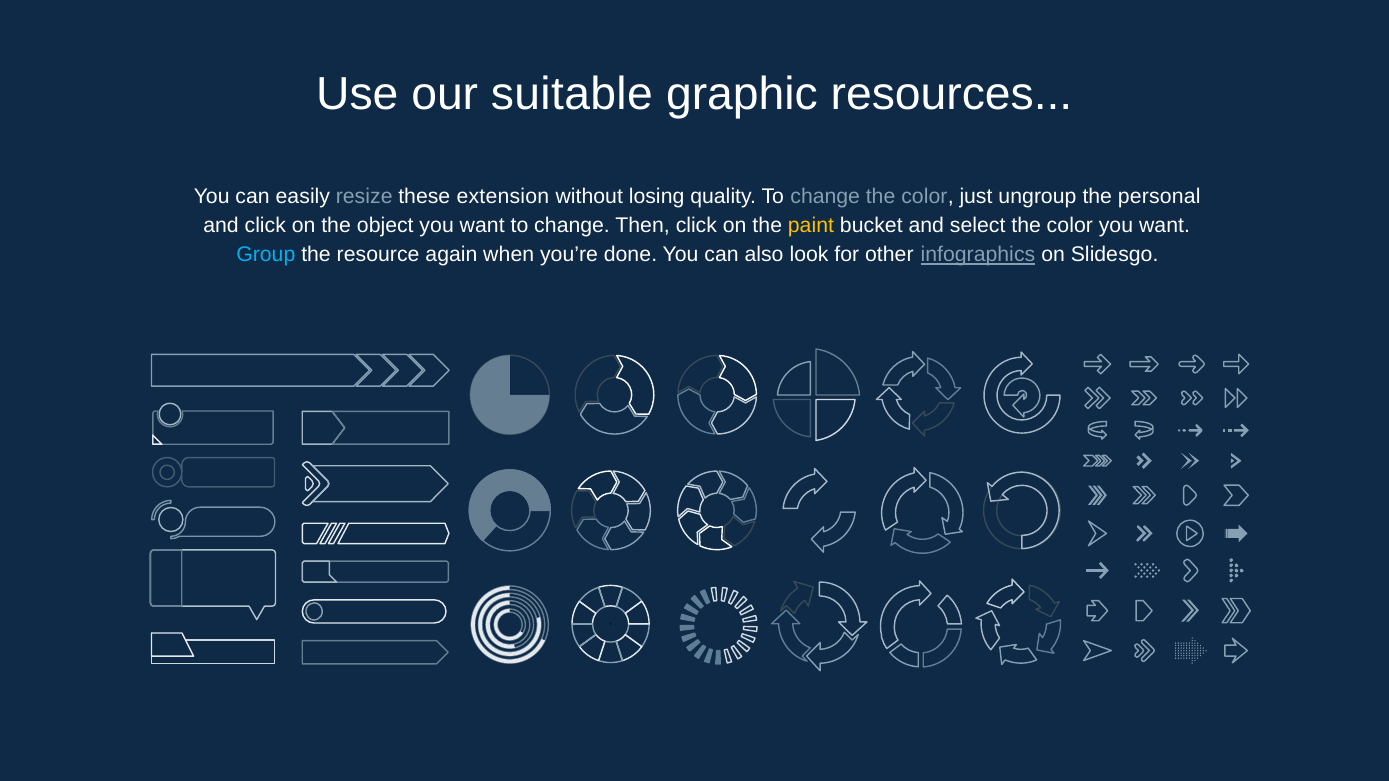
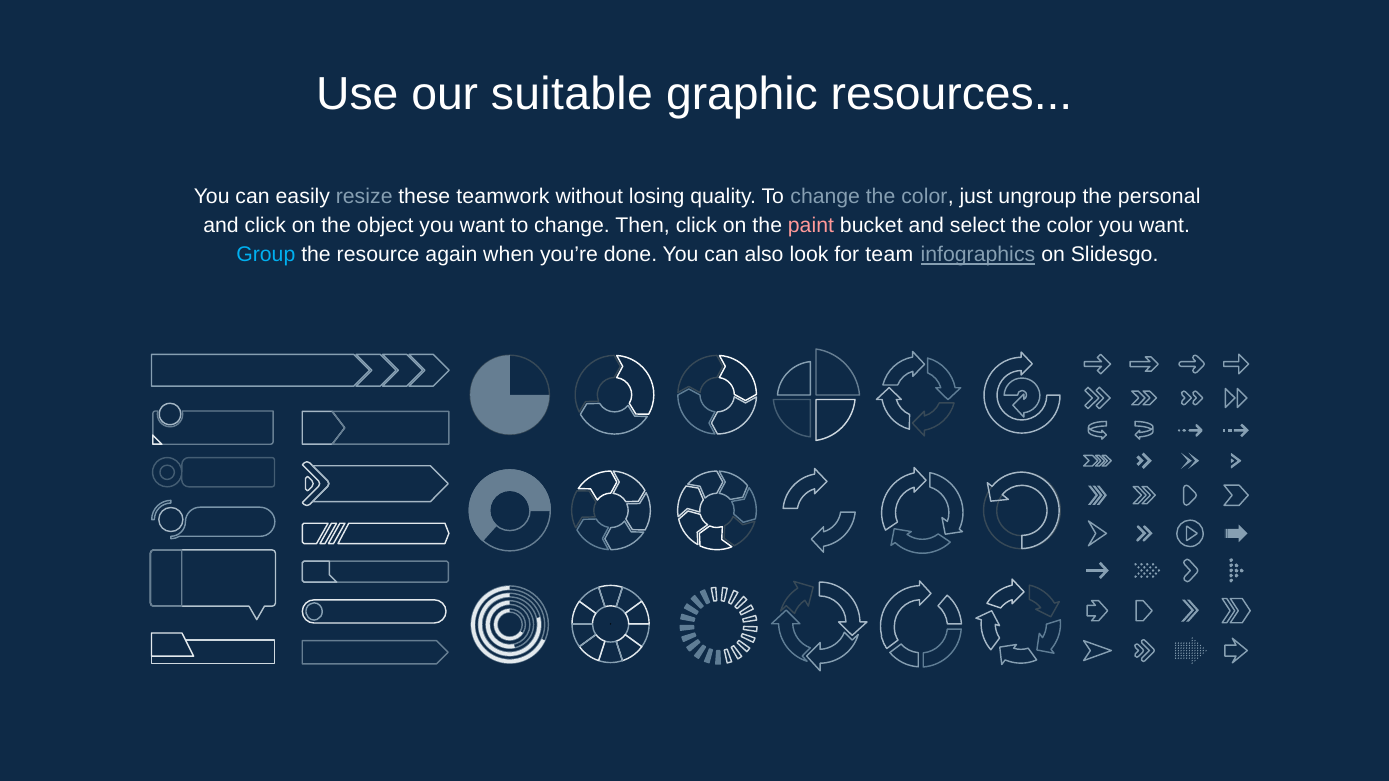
extension: extension -> teamwork
paint colour: yellow -> pink
other: other -> team
